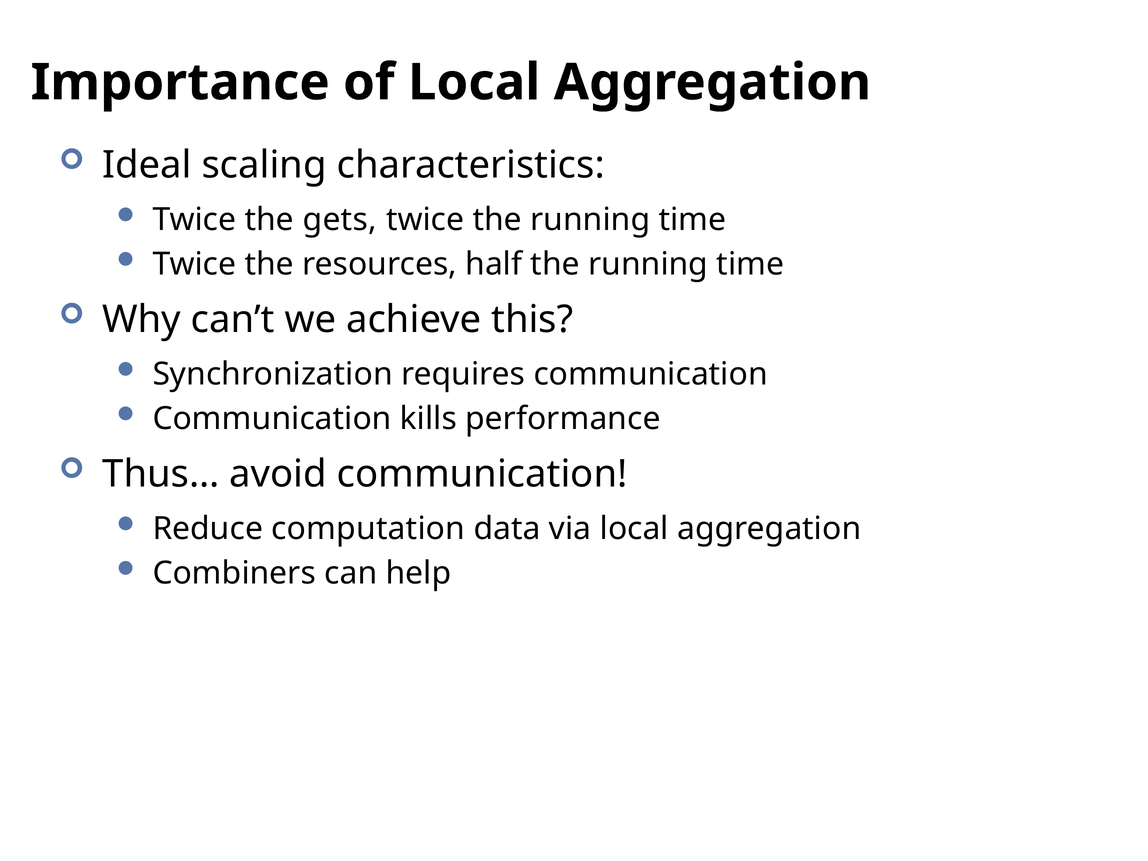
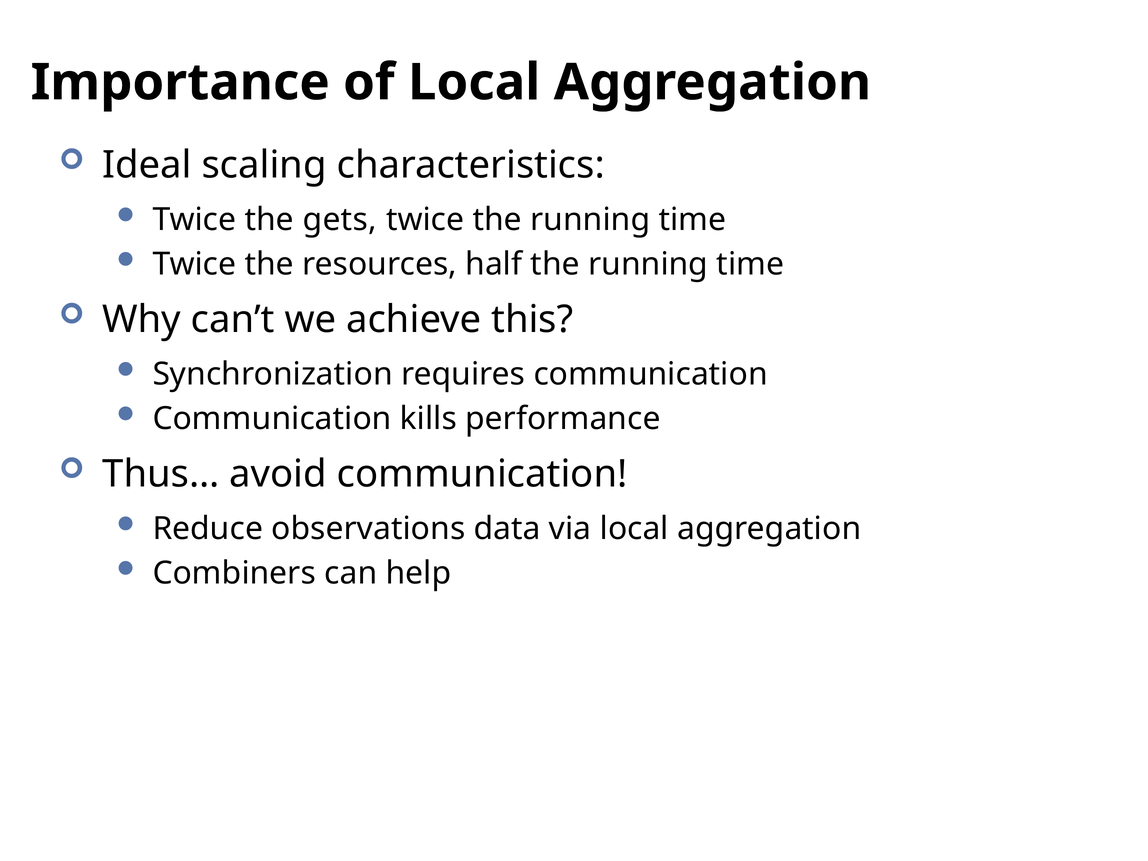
computation: computation -> observations
